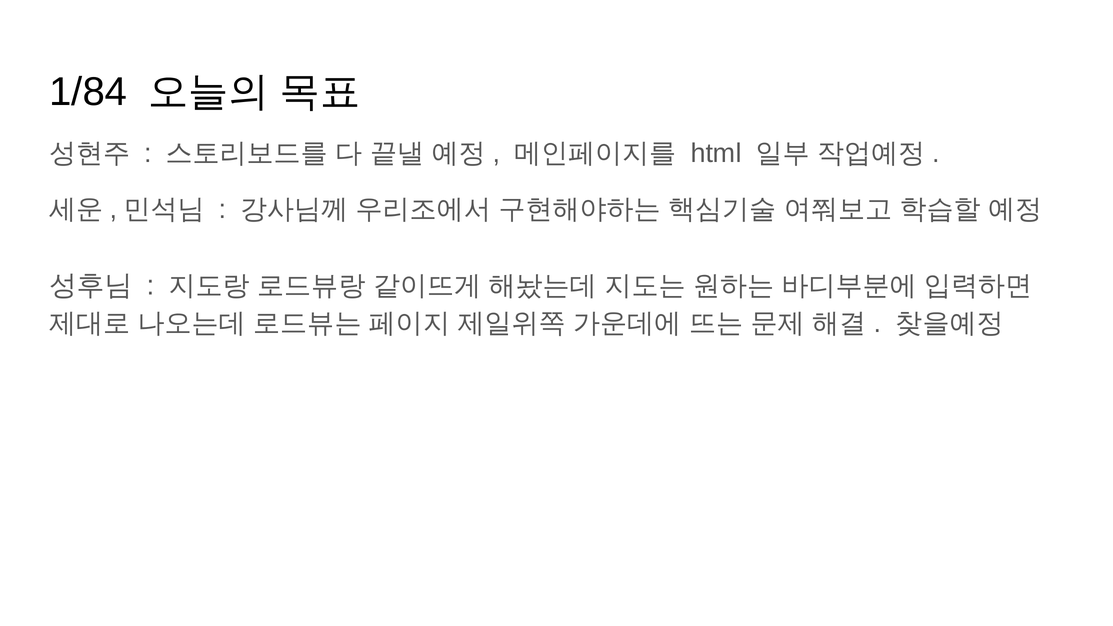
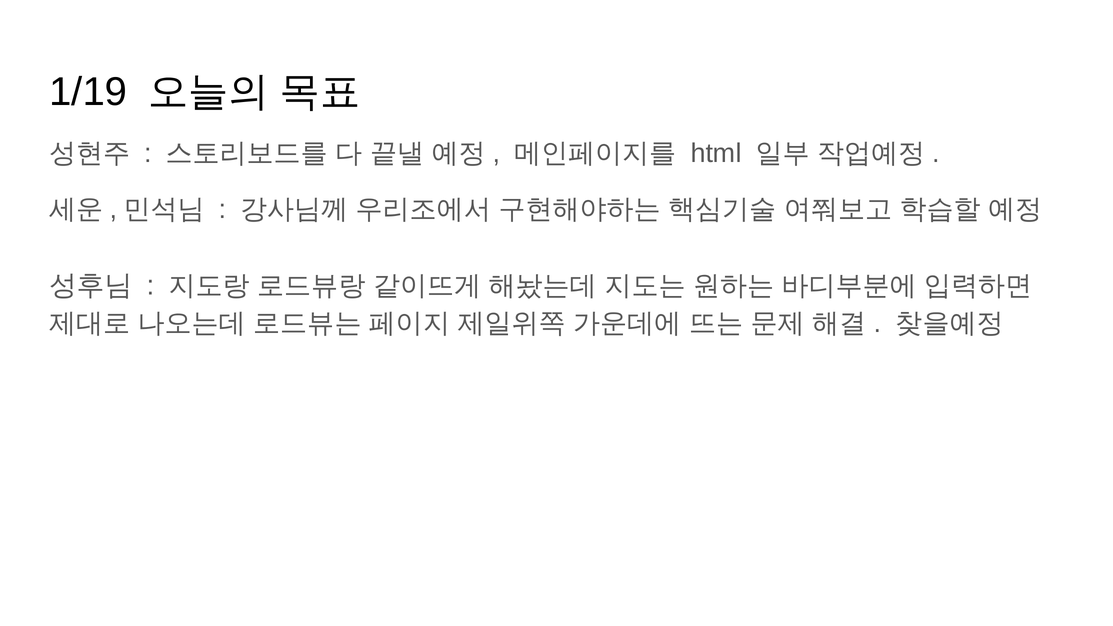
1/84: 1/84 -> 1/19
